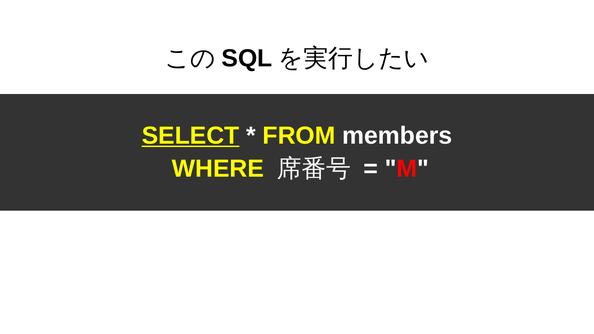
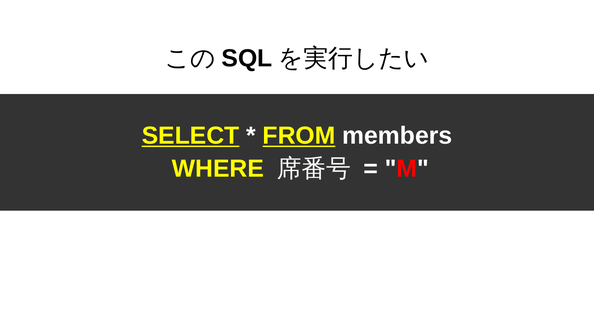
FROM underline: none -> present
